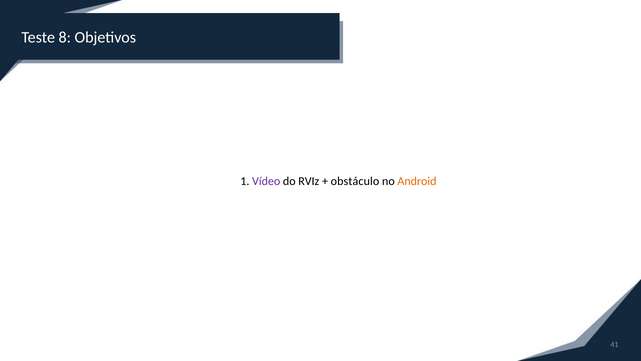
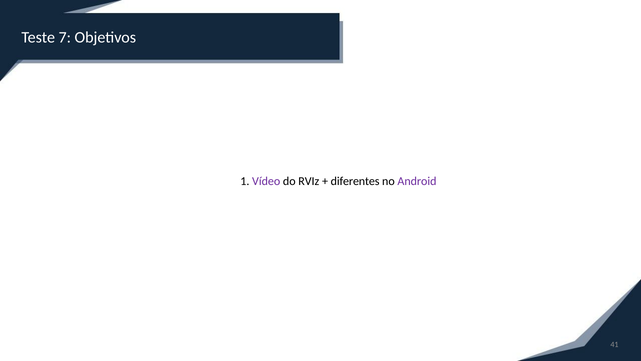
8: 8 -> 7
obstáculo: obstáculo -> diferentes
Android colour: orange -> purple
